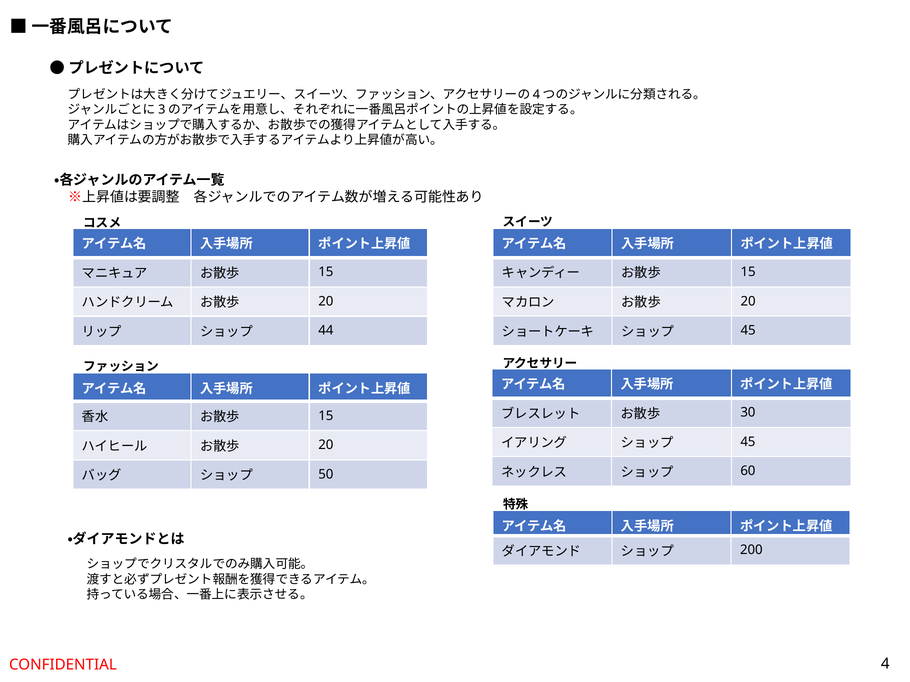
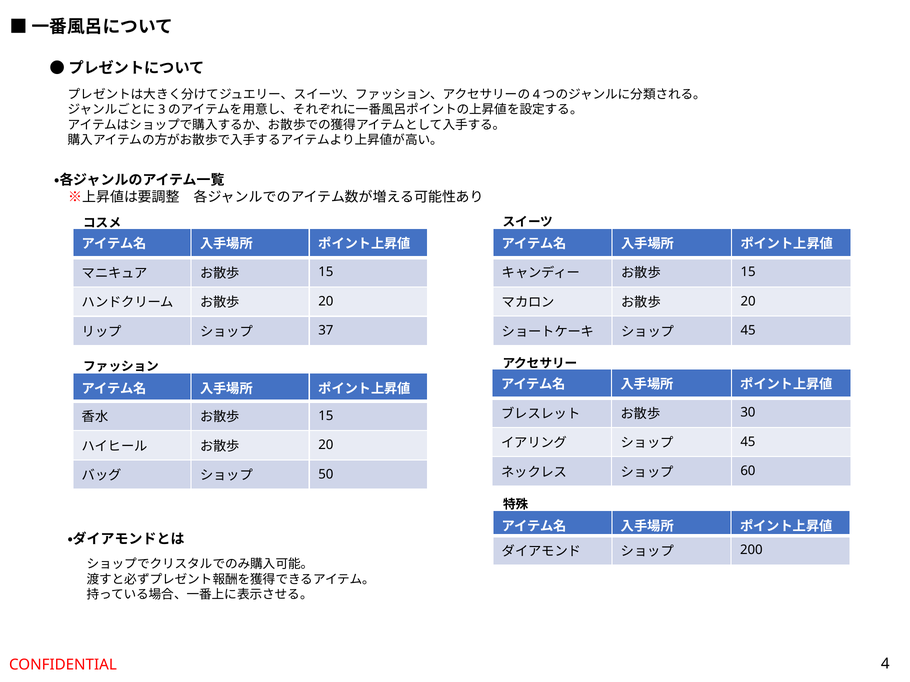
44: 44 -> 37
